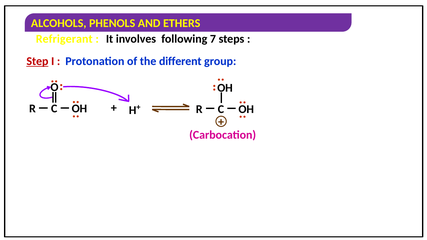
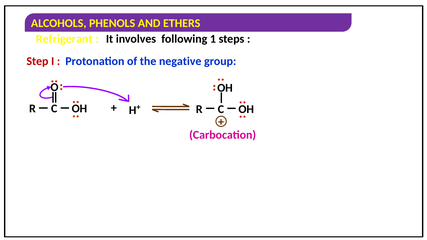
7: 7 -> 1
Step underline: present -> none
different: different -> negative
